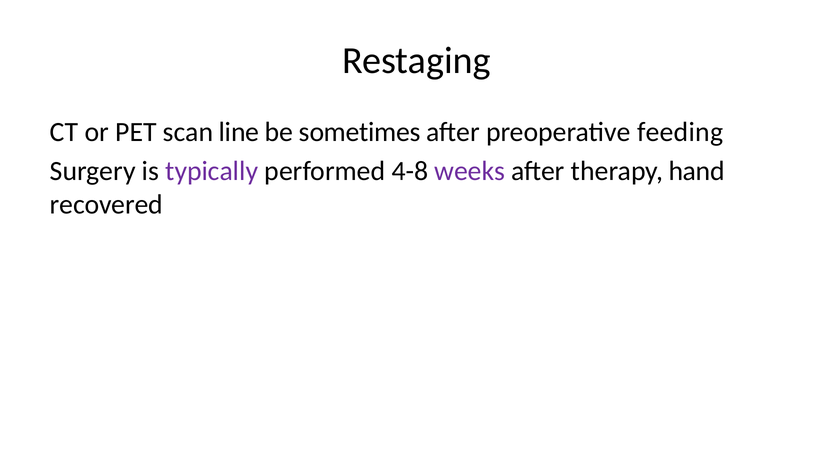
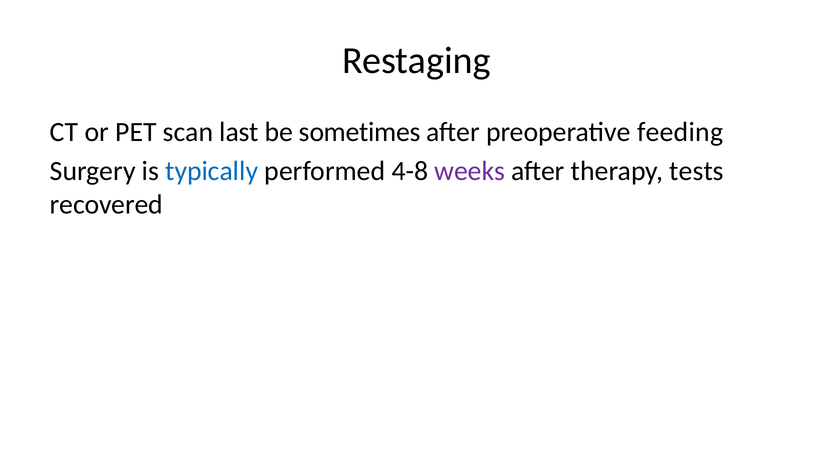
line: line -> last
typically colour: purple -> blue
hand: hand -> tests
